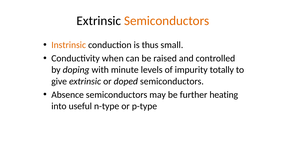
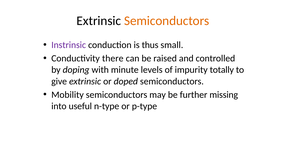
Instrinsic colour: orange -> purple
when: when -> there
Absence: Absence -> Mobility
heating: heating -> missing
